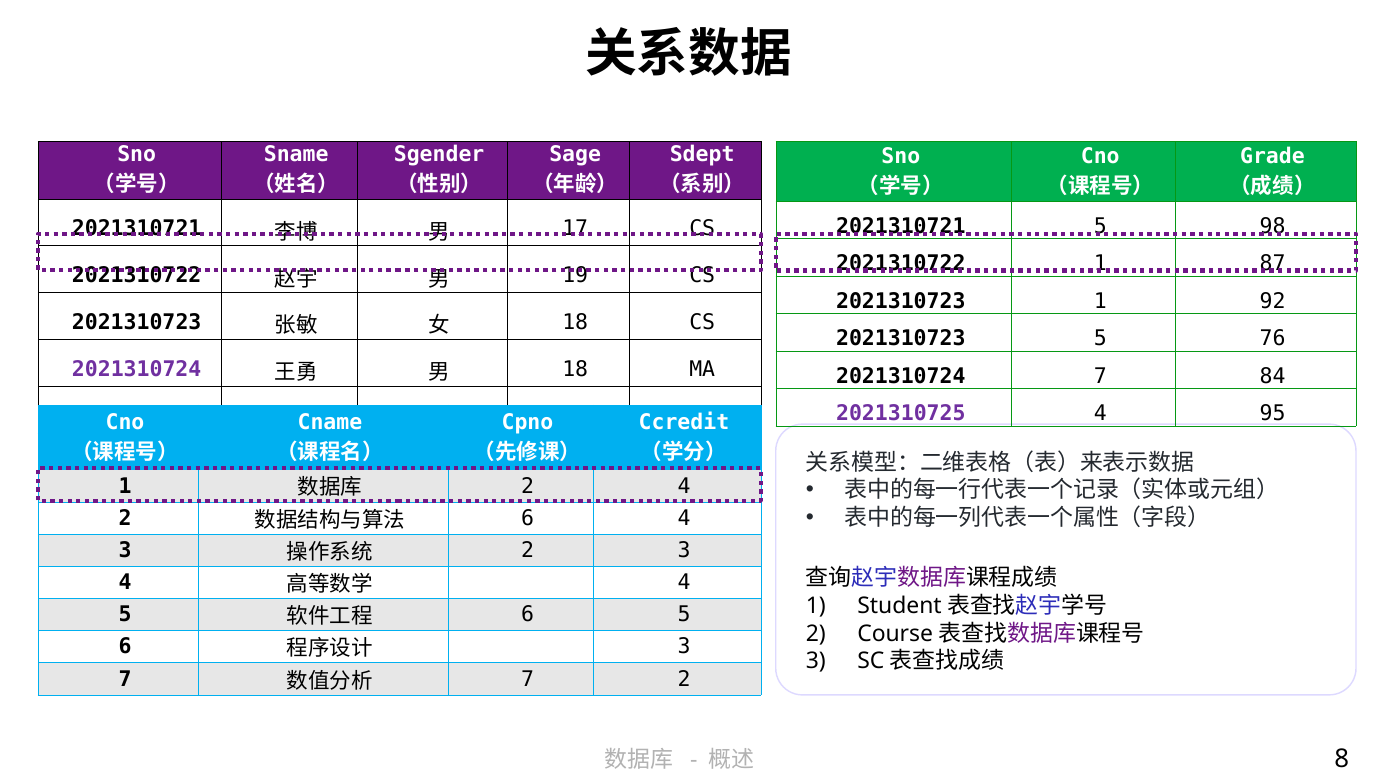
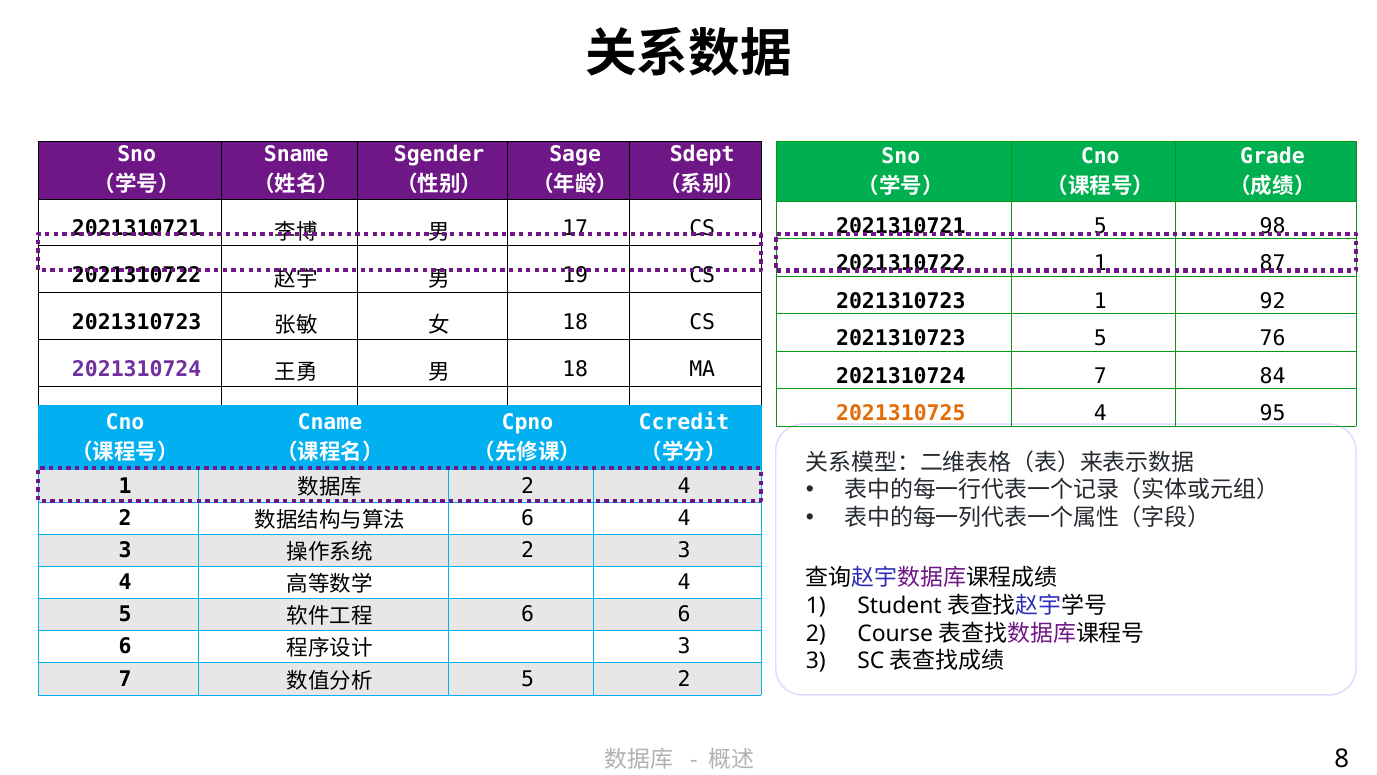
2021310725 at (901, 414) colour: purple -> orange
5 at (684, 614): 5 -> 6
7 at (528, 679): 7 -> 5
